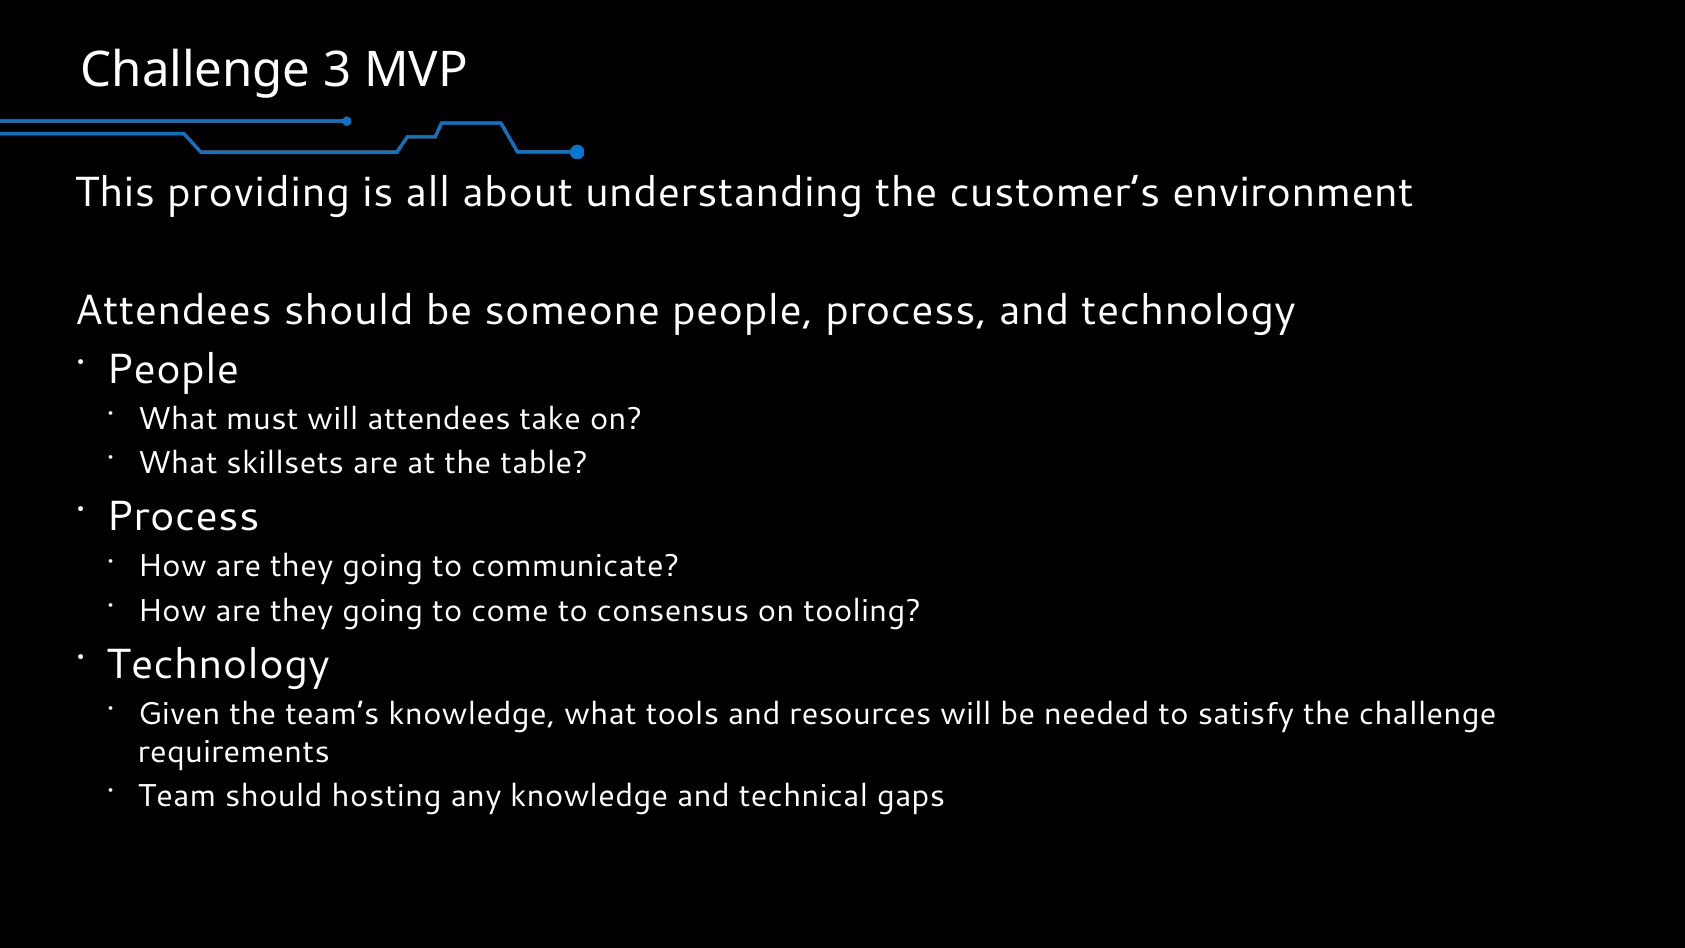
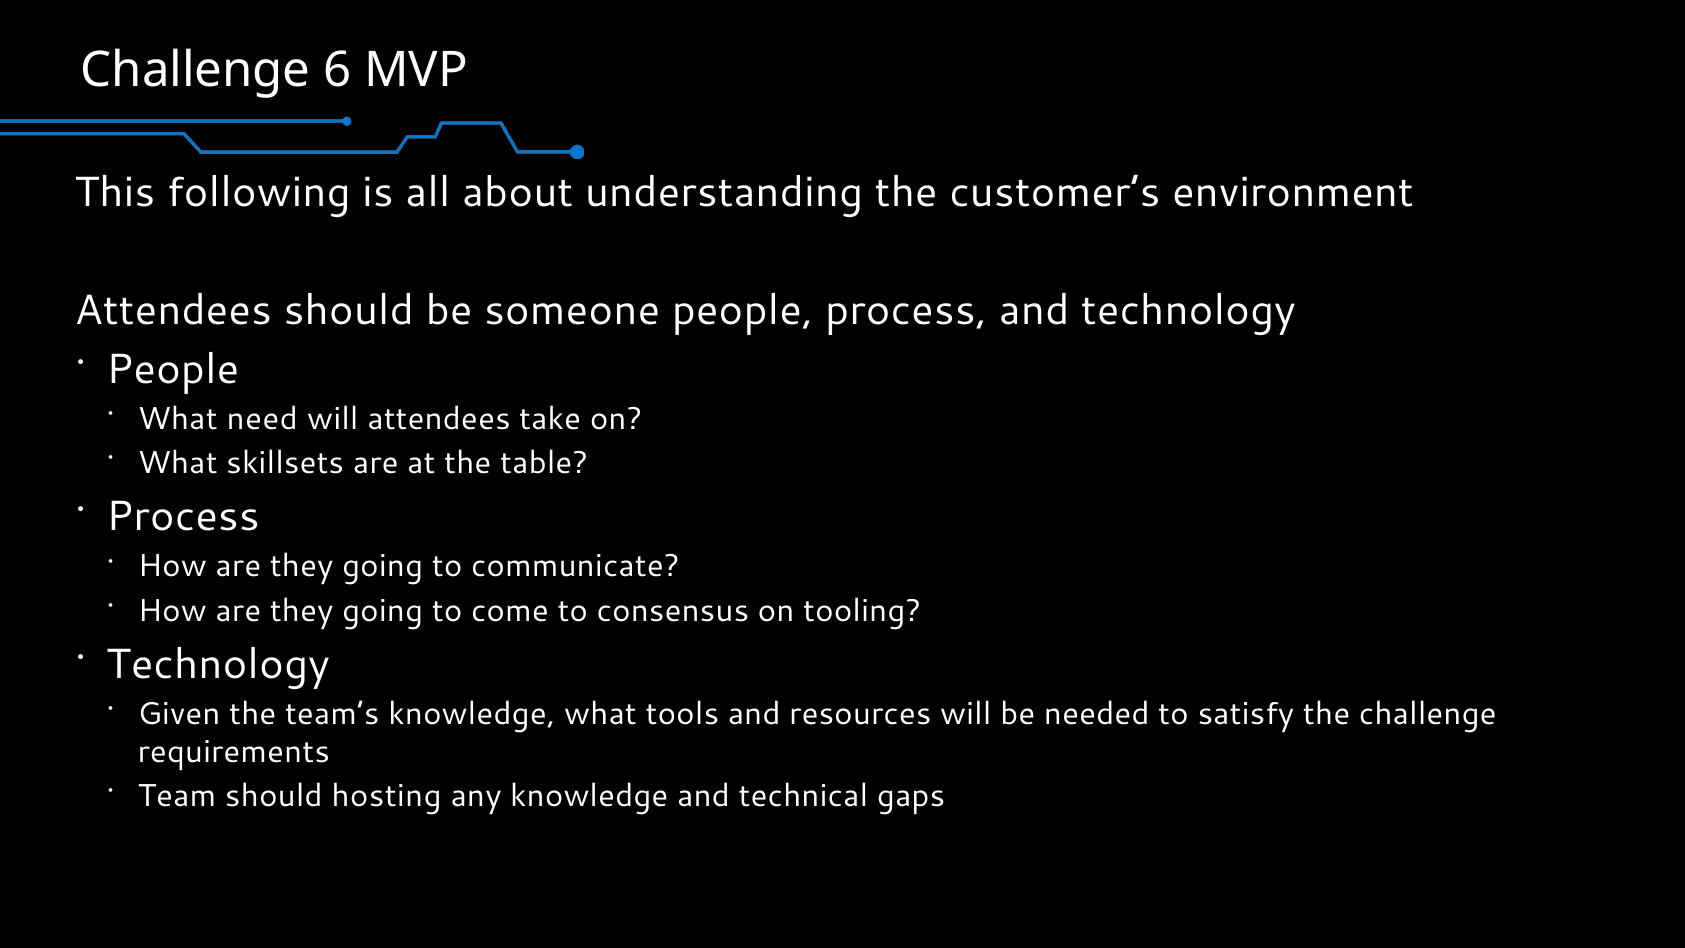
3: 3 -> 6
providing: providing -> following
must: must -> need
